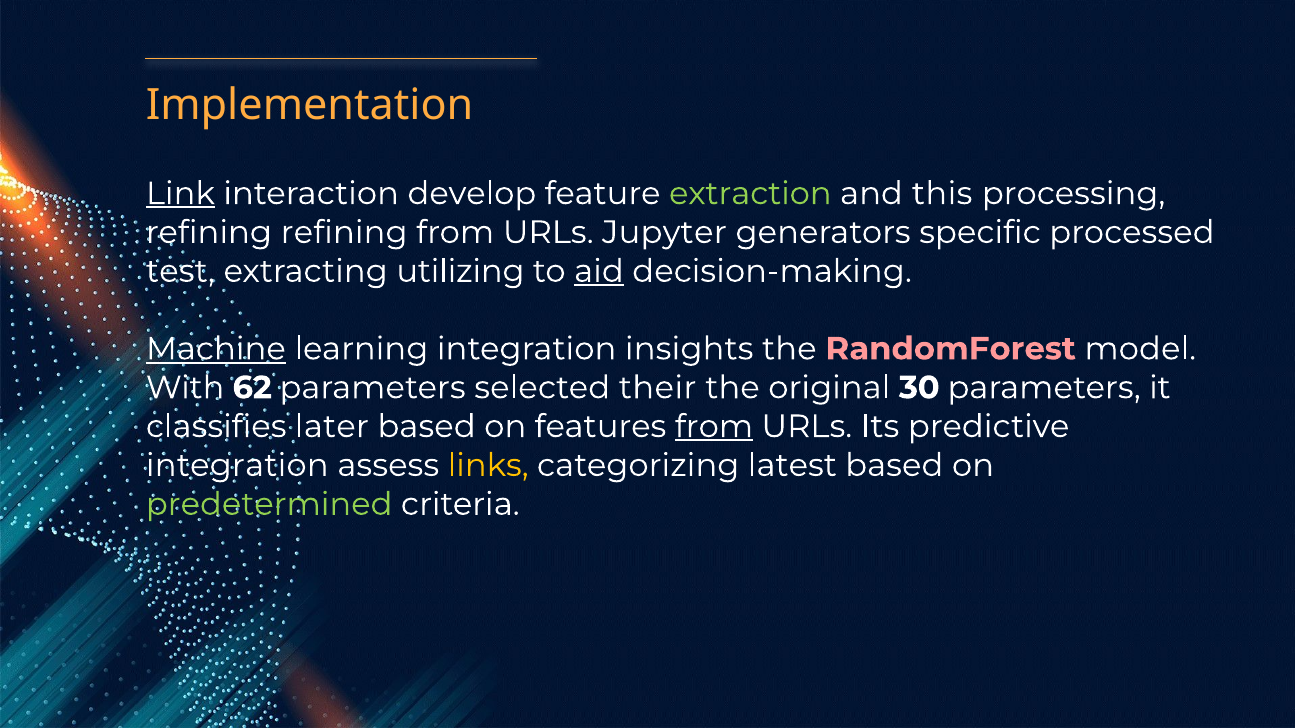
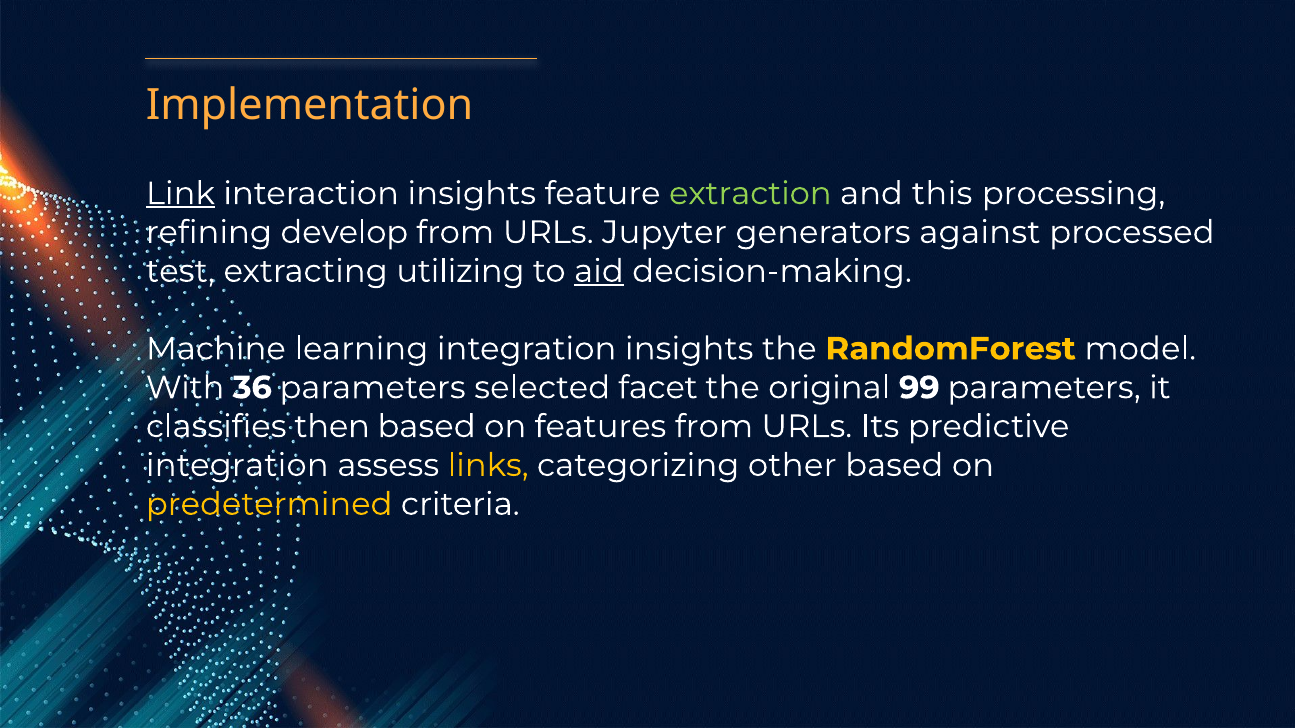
interaction develop: develop -> insights
refining refining: refining -> develop
specific: specific -> against
Machine underline: present -> none
RandomForest colour: pink -> yellow
62: 62 -> 36
their: their -> facet
30: 30 -> 99
later: later -> then
from at (714, 427) underline: present -> none
latest: latest -> other
predetermined colour: light green -> yellow
